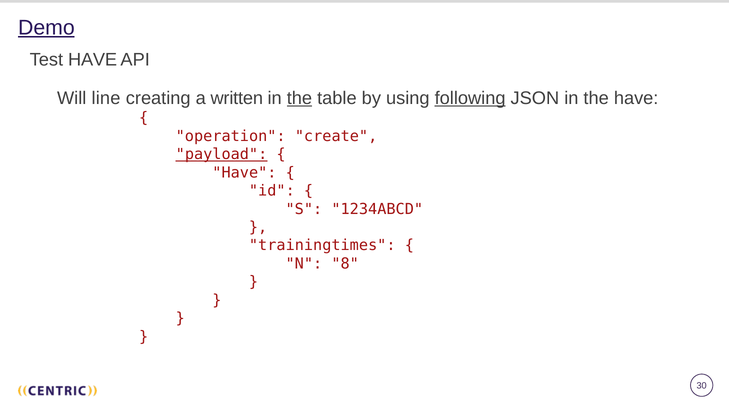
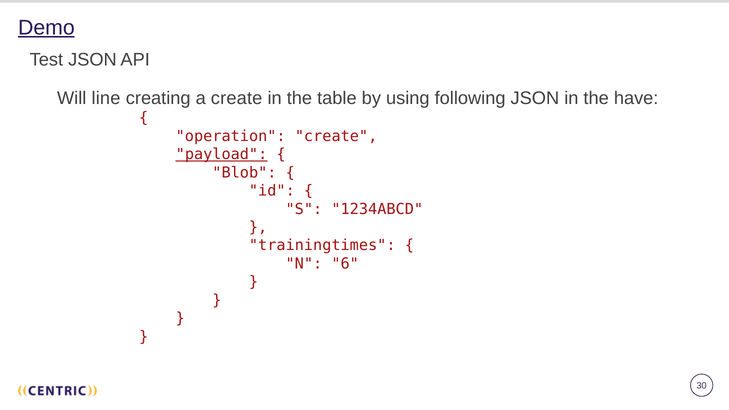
Test HAVE: HAVE -> JSON
a written: written -> create
the at (299, 98) underline: present -> none
following underline: present -> none
Have at (244, 173): Have -> Blob
8: 8 -> 6
